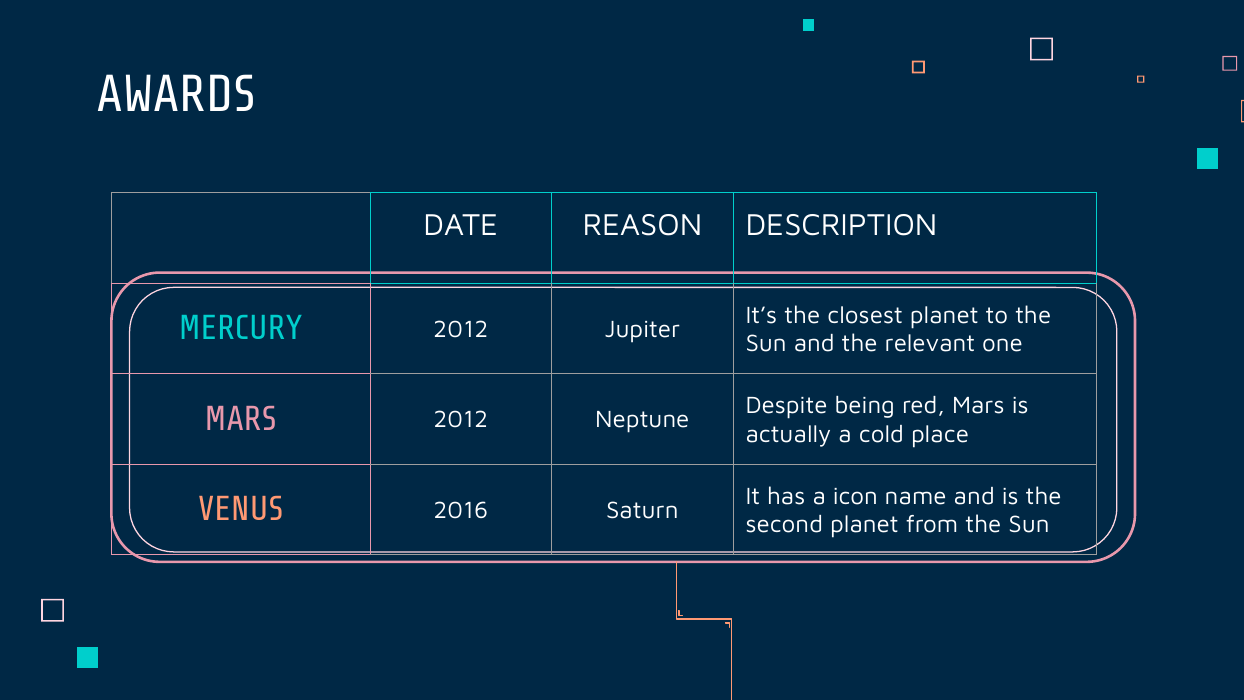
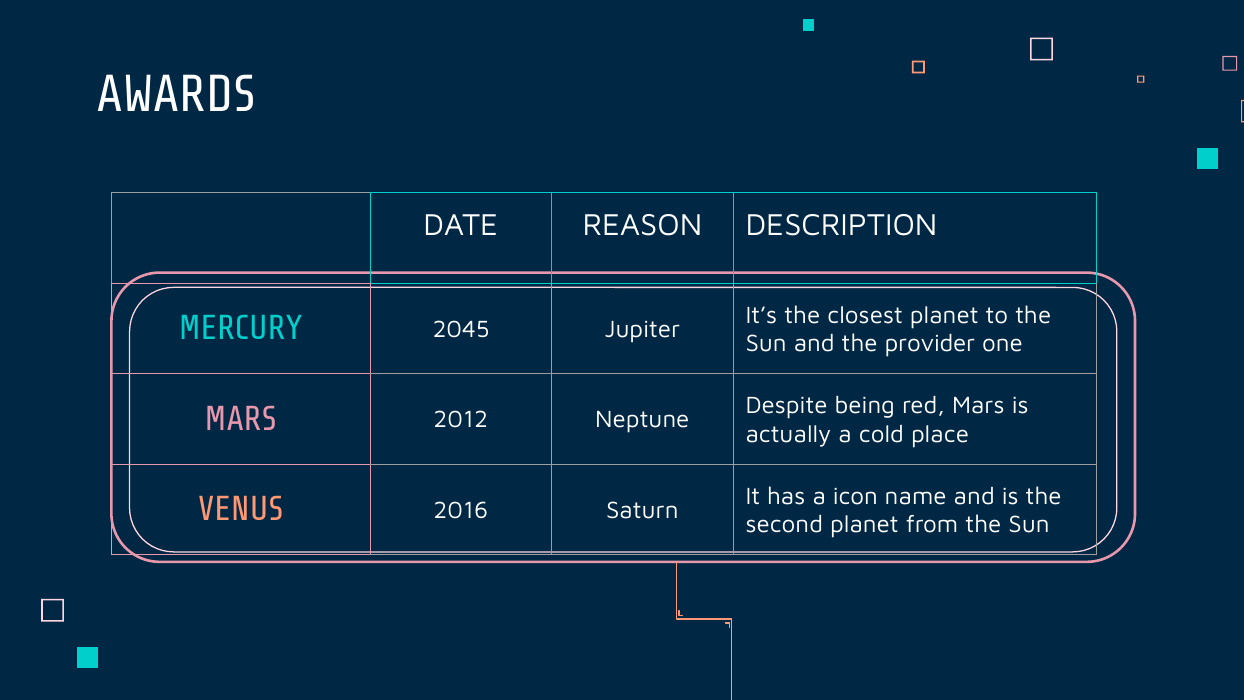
MERCURY 2012: 2012 -> 2045
relevant: relevant -> provider
